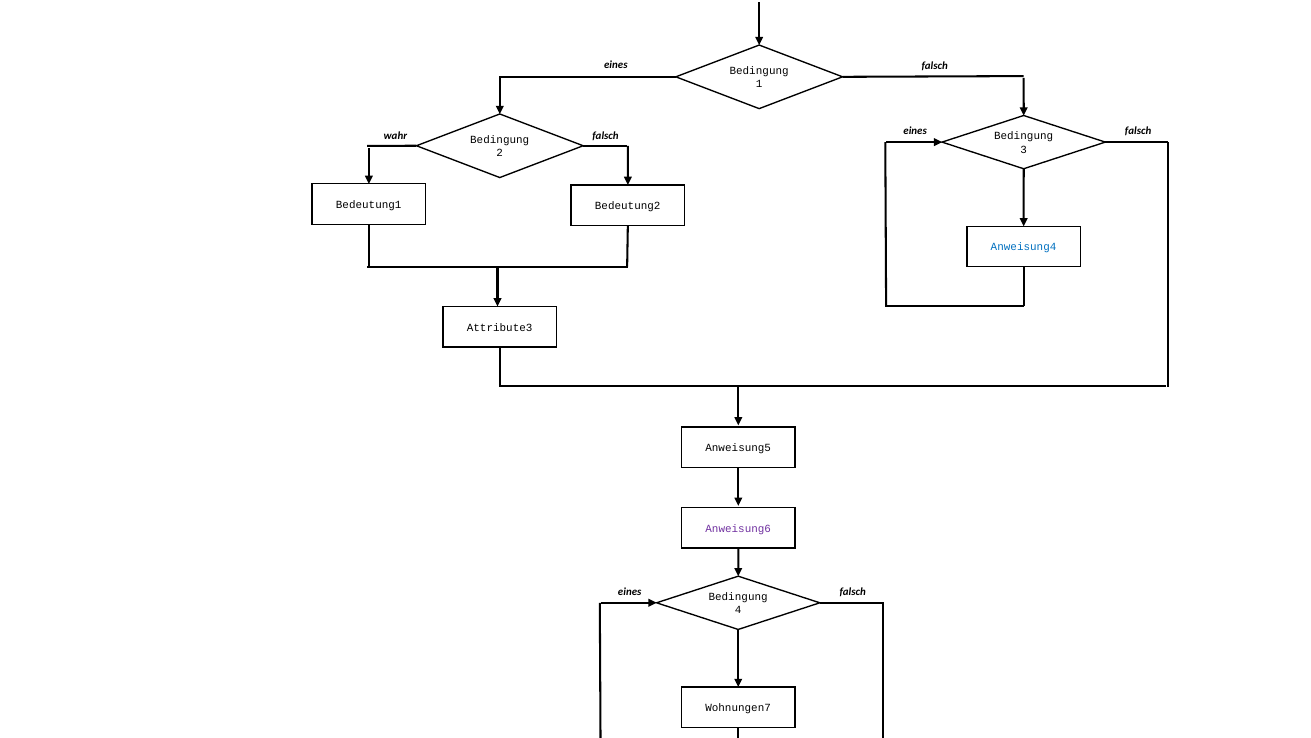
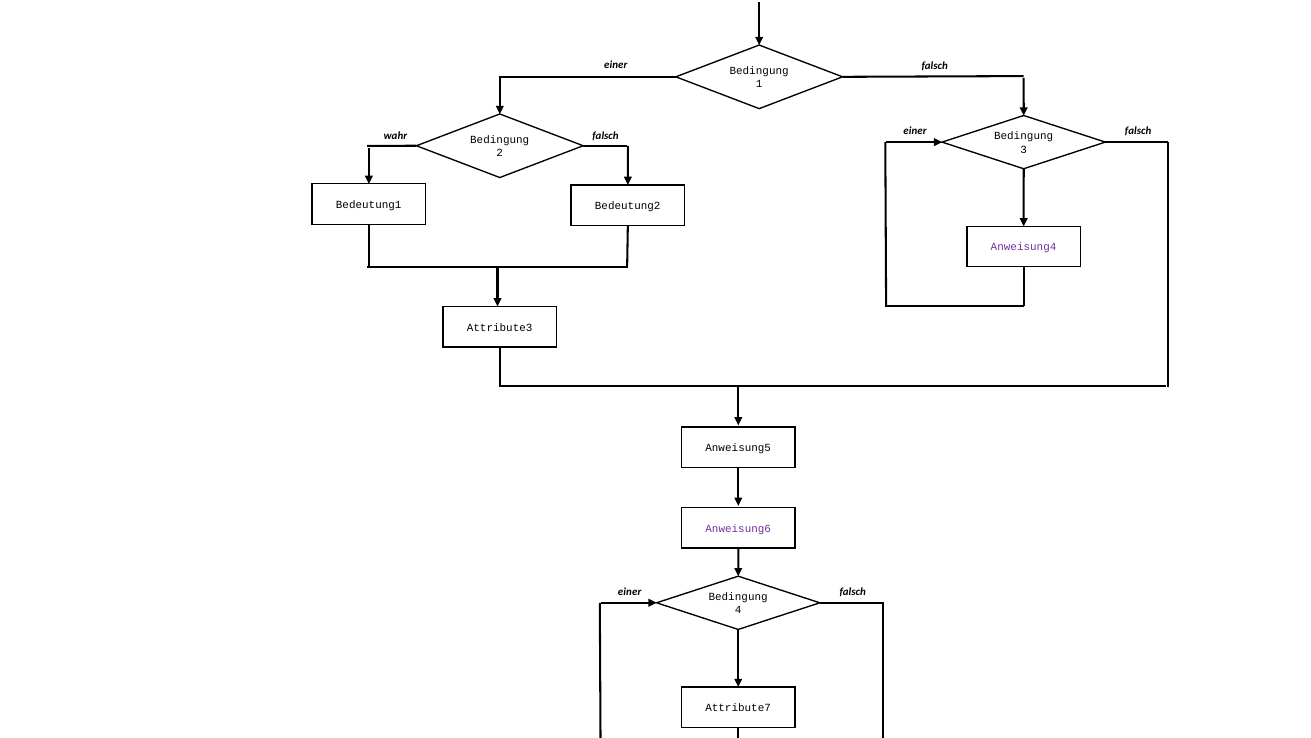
eines at (616, 65): eines -> einer
eines at (915, 131): eines -> einer
Anweisung4 colour: blue -> purple
eines at (630, 591): eines -> einer
Wohnungen7: Wohnungen7 -> Attribute7
